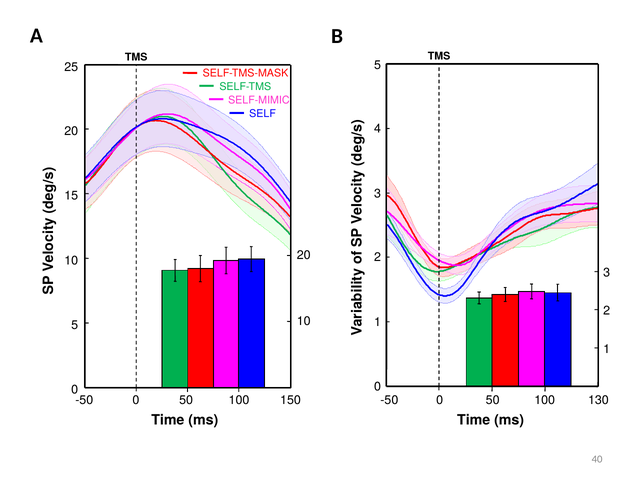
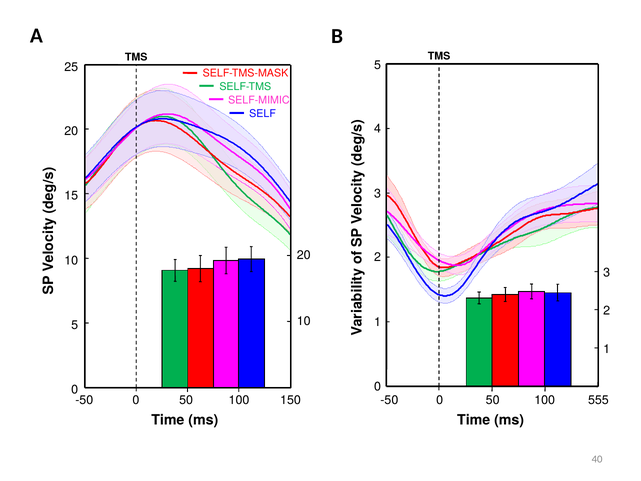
130: 130 -> 555
